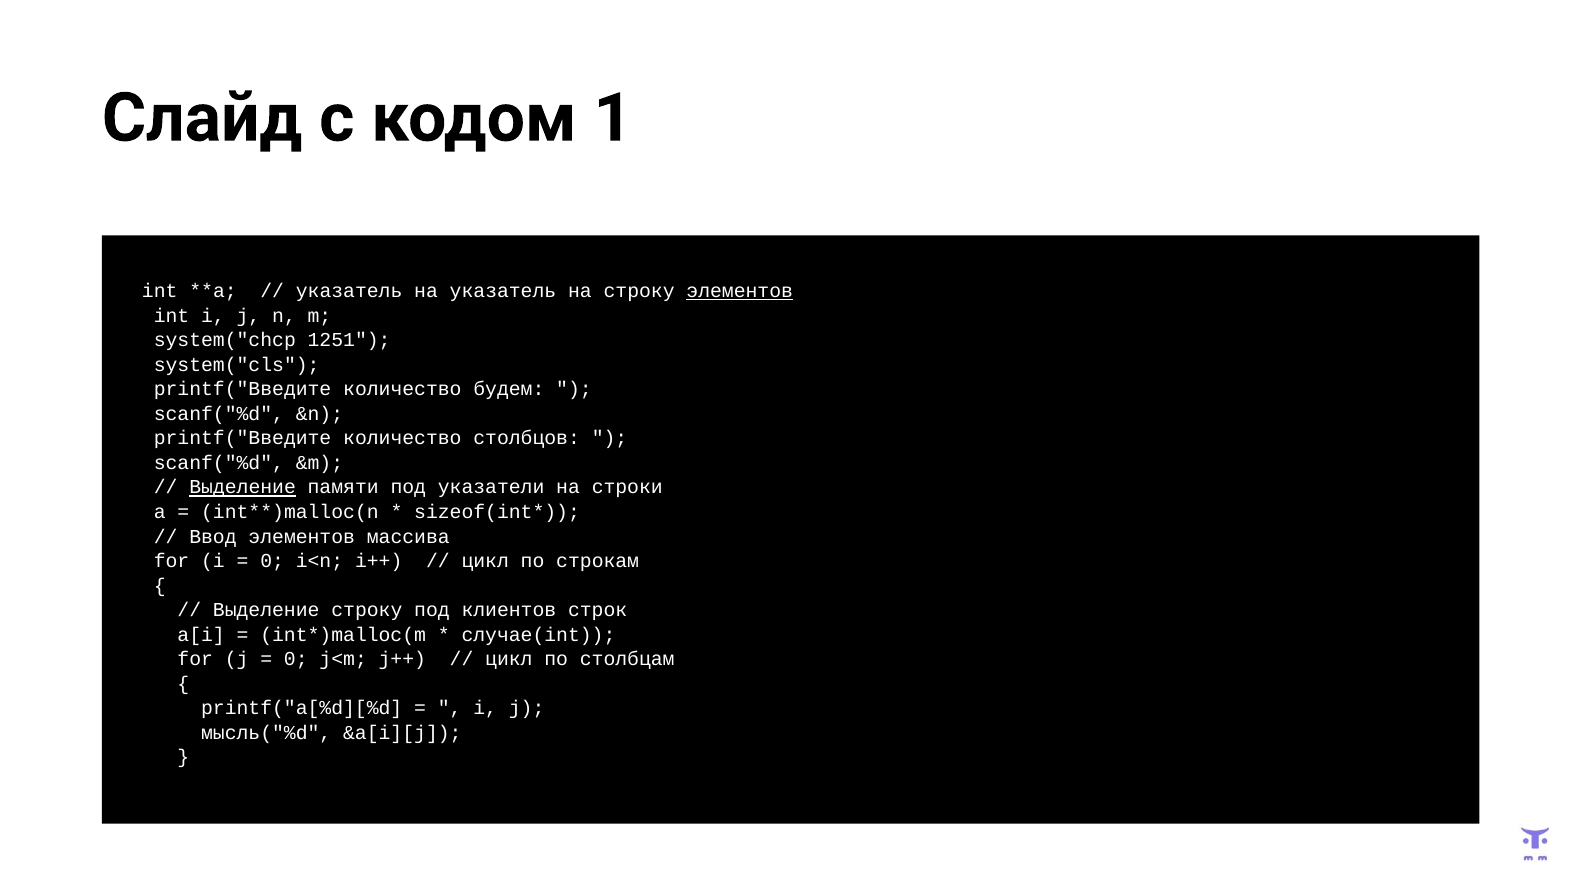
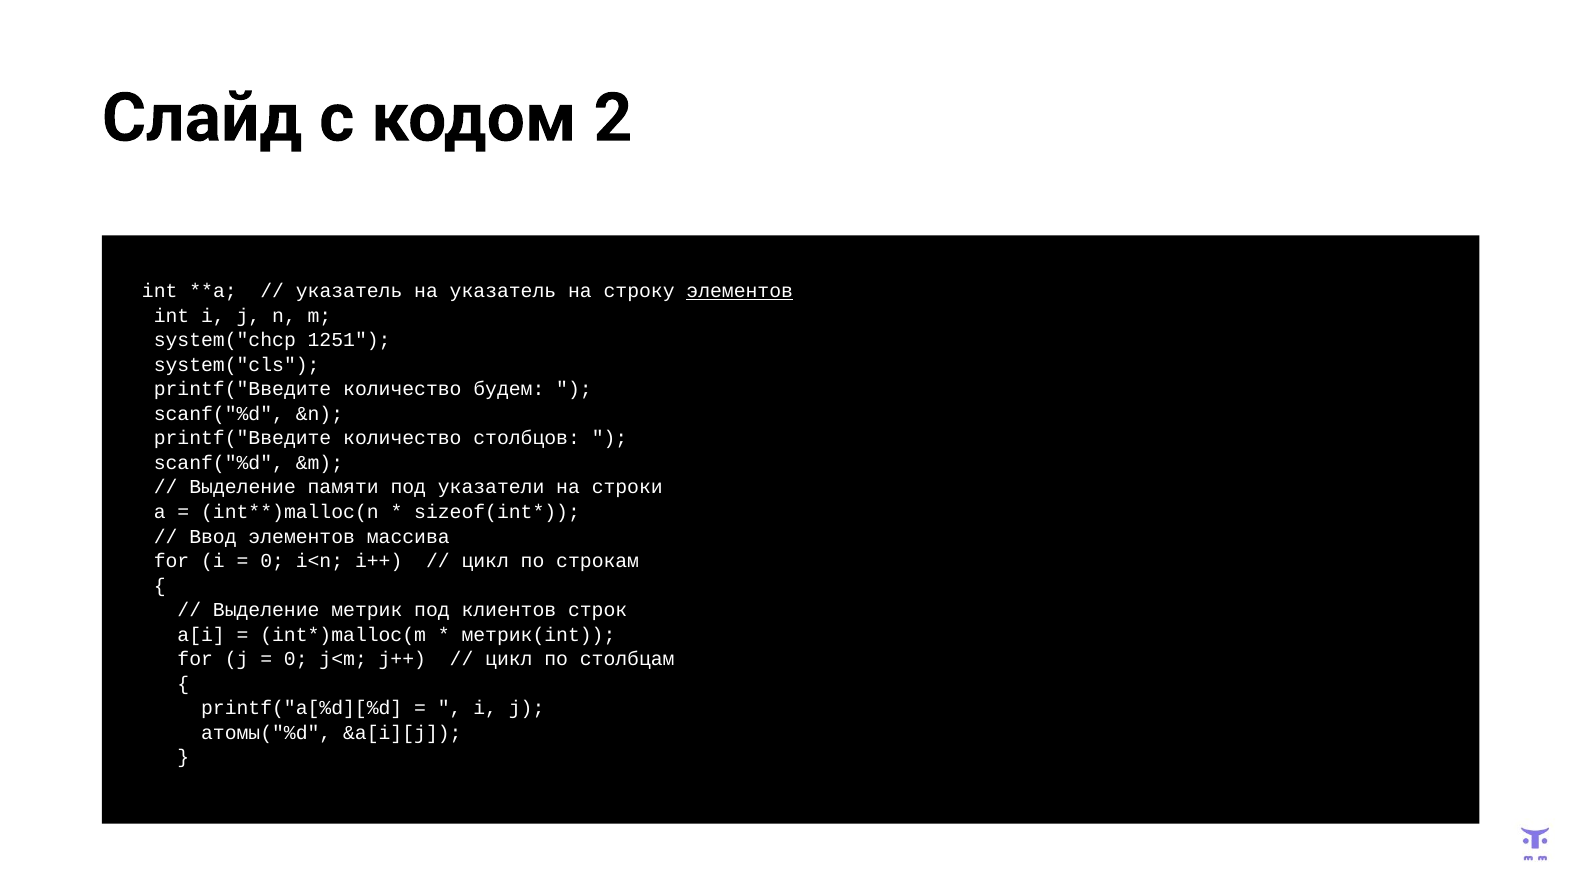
1: 1 -> 2
Выделение at (243, 488) underline: present -> none
Выделение строку: строку -> метрик
случае(int: случае(int -> метрик(int
мысль("%d: мысль("%d -> атомы("%d
